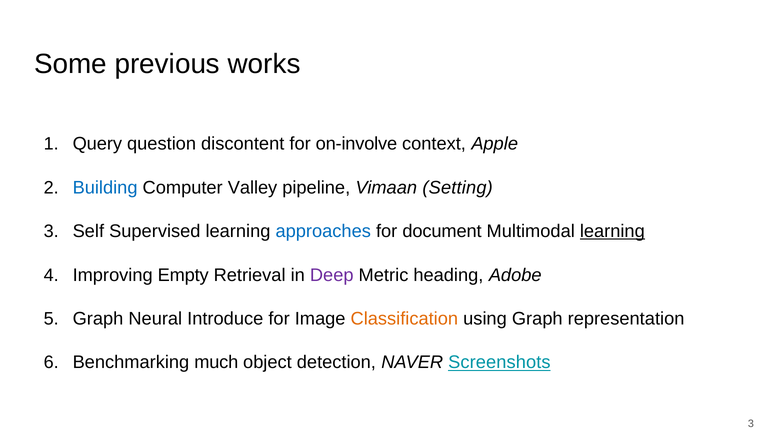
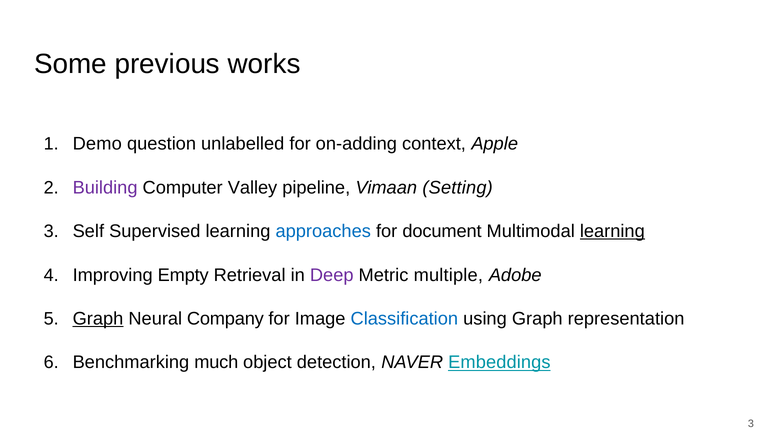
Query: Query -> Demo
discontent: discontent -> unlabelled
on-involve: on-involve -> on-adding
Building colour: blue -> purple
heading: heading -> multiple
Graph at (98, 319) underline: none -> present
Introduce: Introduce -> Company
Classification colour: orange -> blue
Screenshots: Screenshots -> Embeddings
